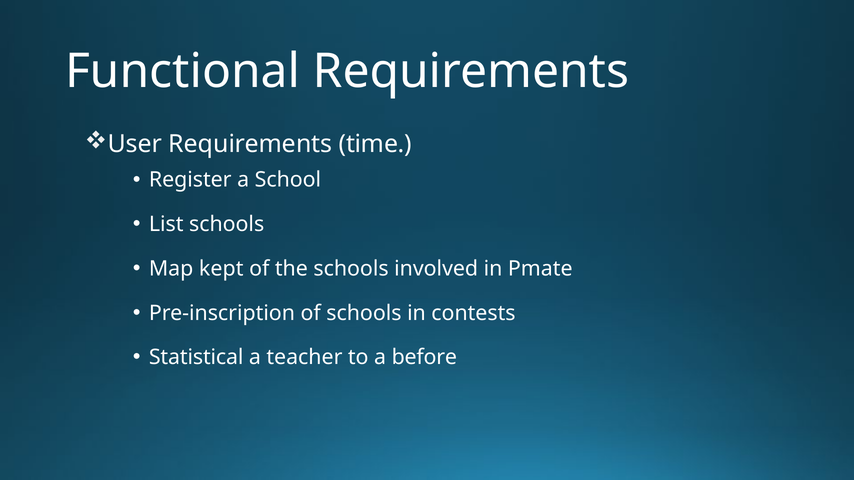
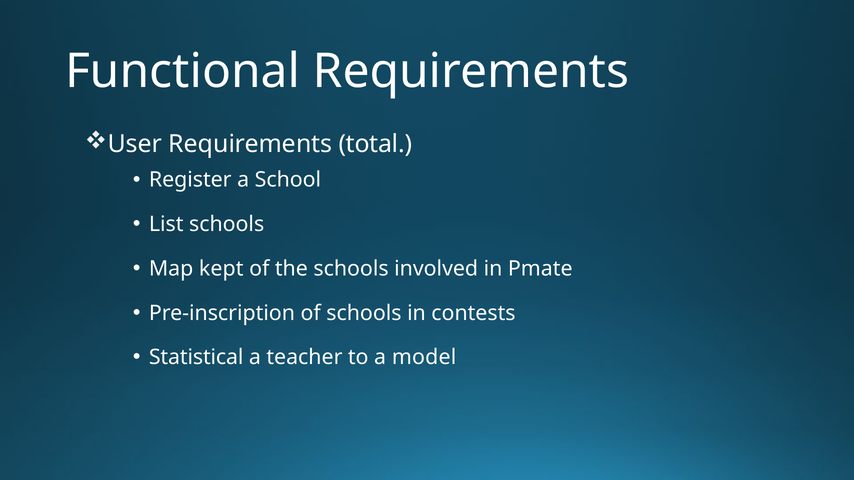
time: time -> total
before: before -> model
